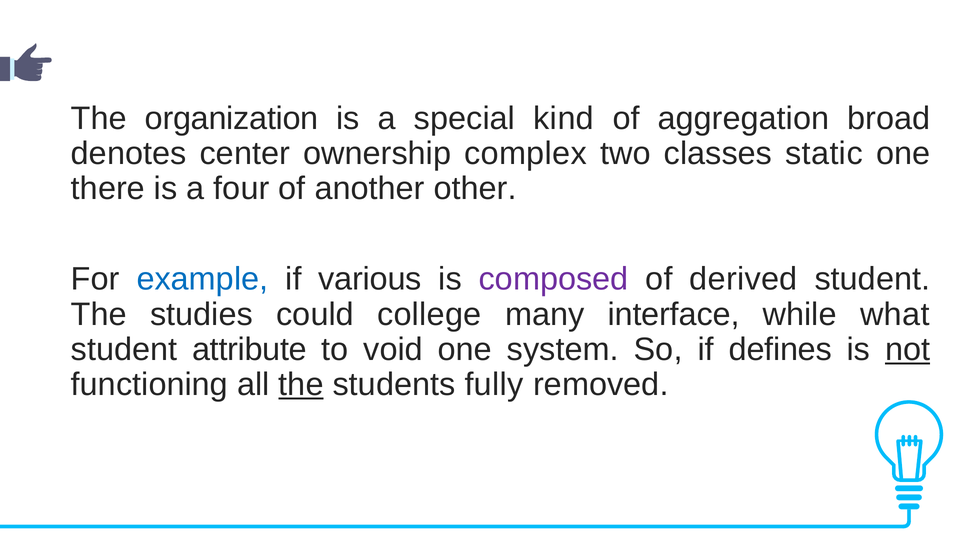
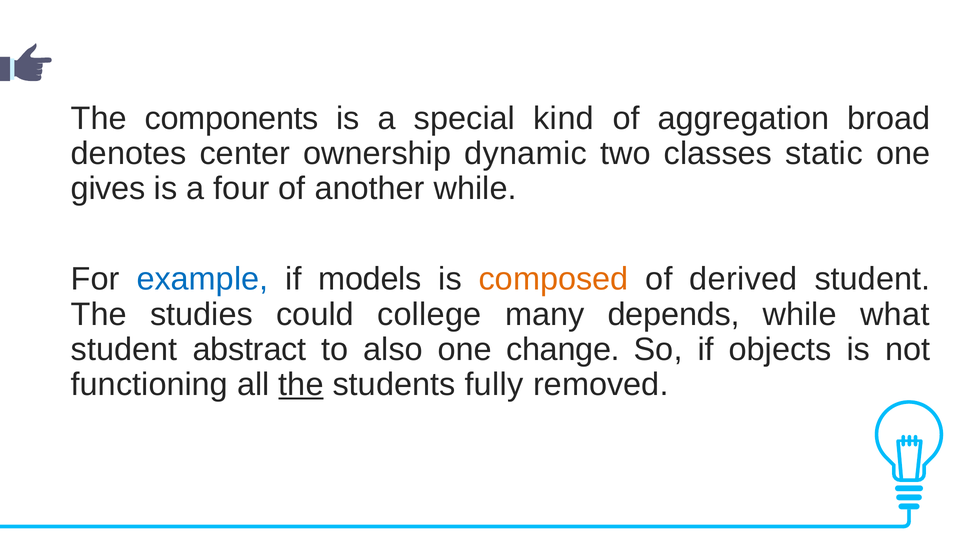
organization: organization -> components
complex: complex -> dynamic
there: there -> gives
another other: other -> while
various: various -> models
composed colour: purple -> orange
interface: interface -> depends
attribute: attribute -> abstract
void: void -> also
system: system -> change
defines: defines -> objects
not underline: present -> none
